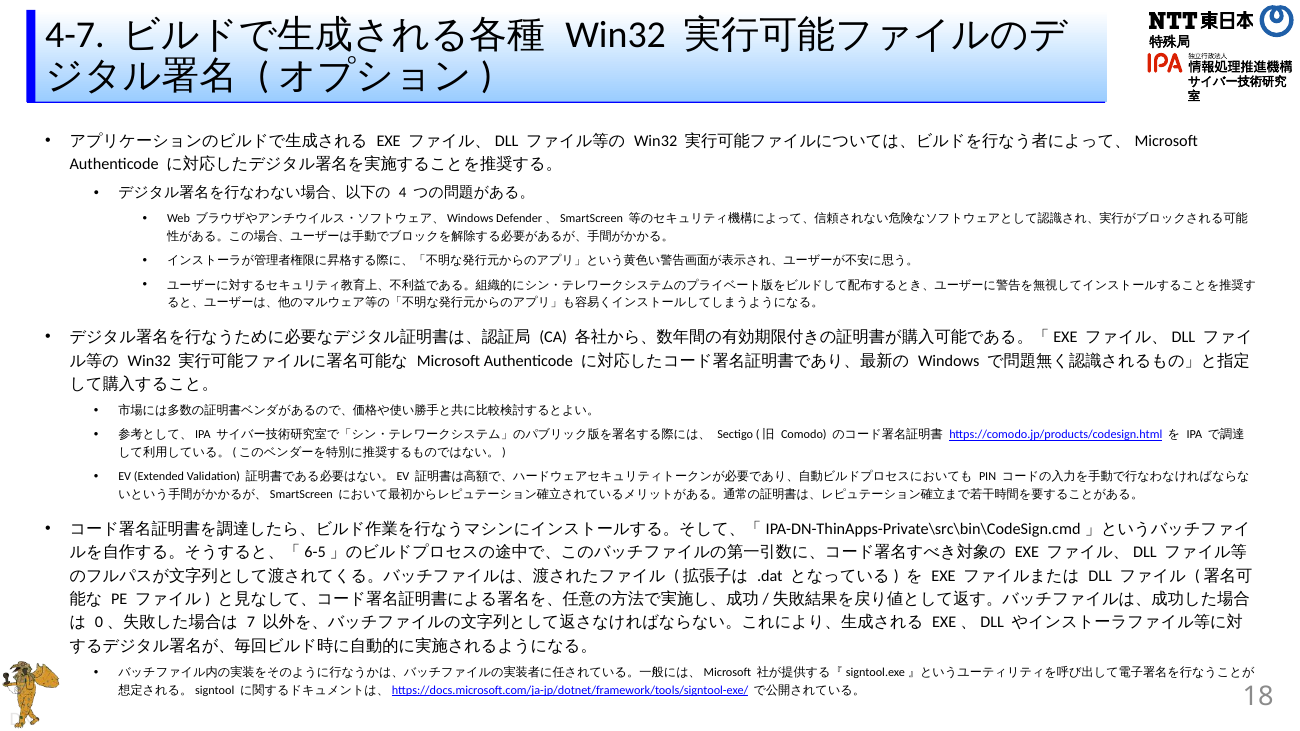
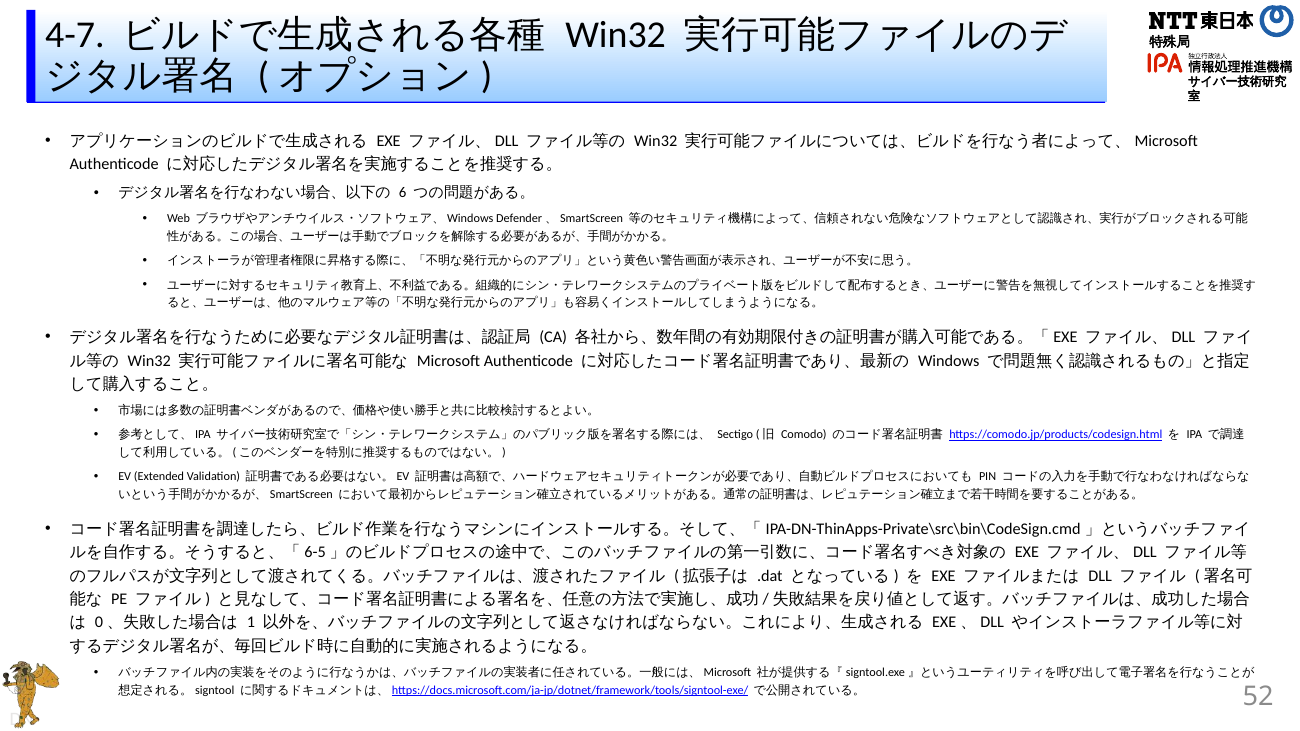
4: 4 -> 6
7: 7 -> 1
18: 18 -> 52
